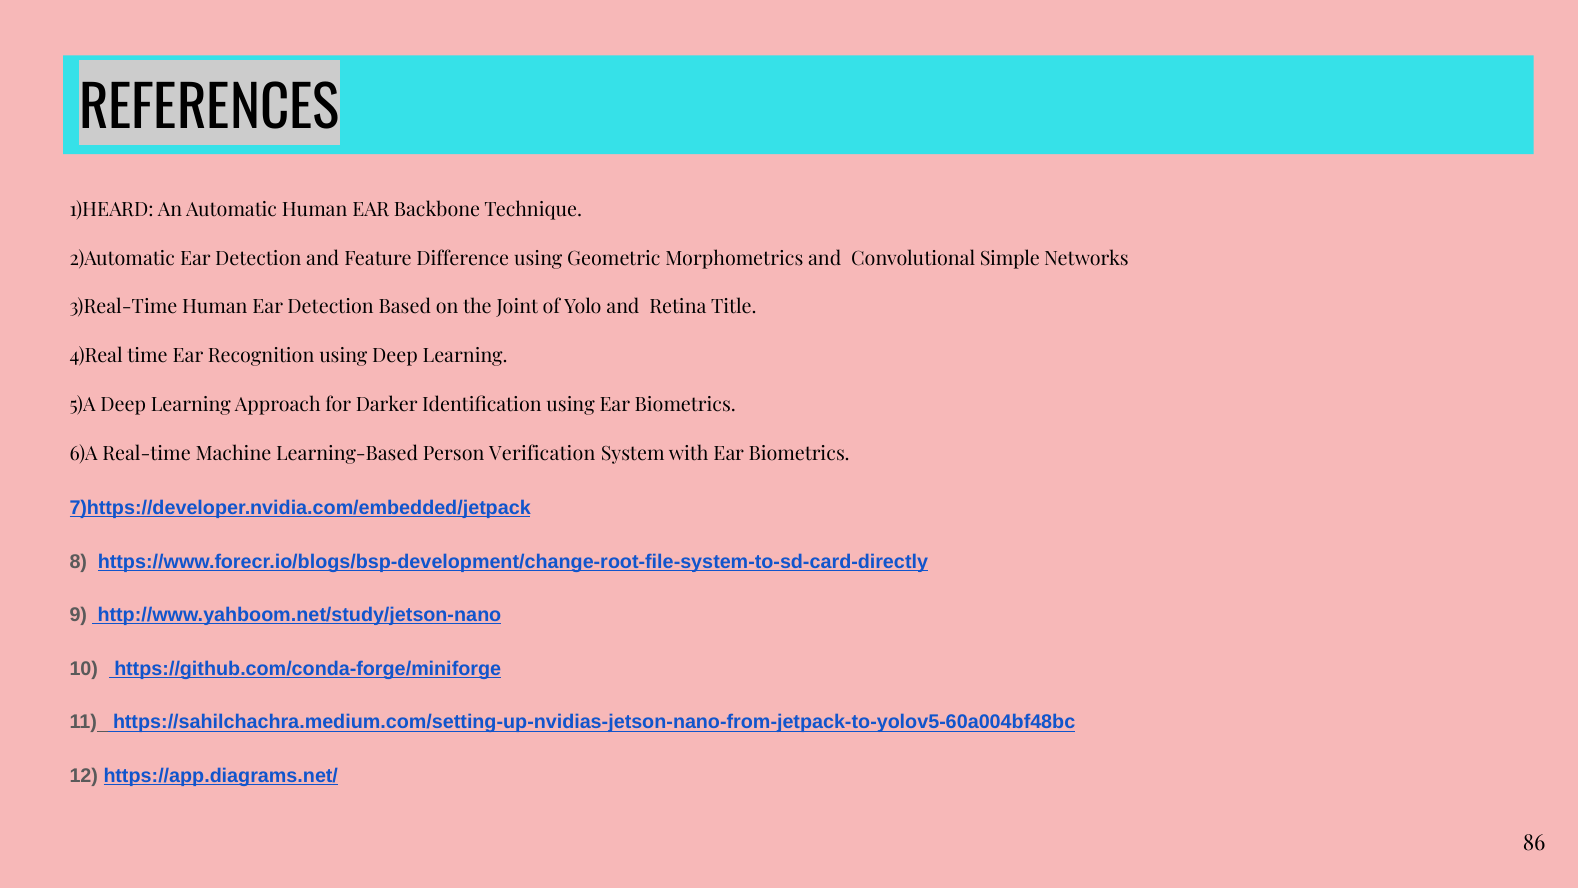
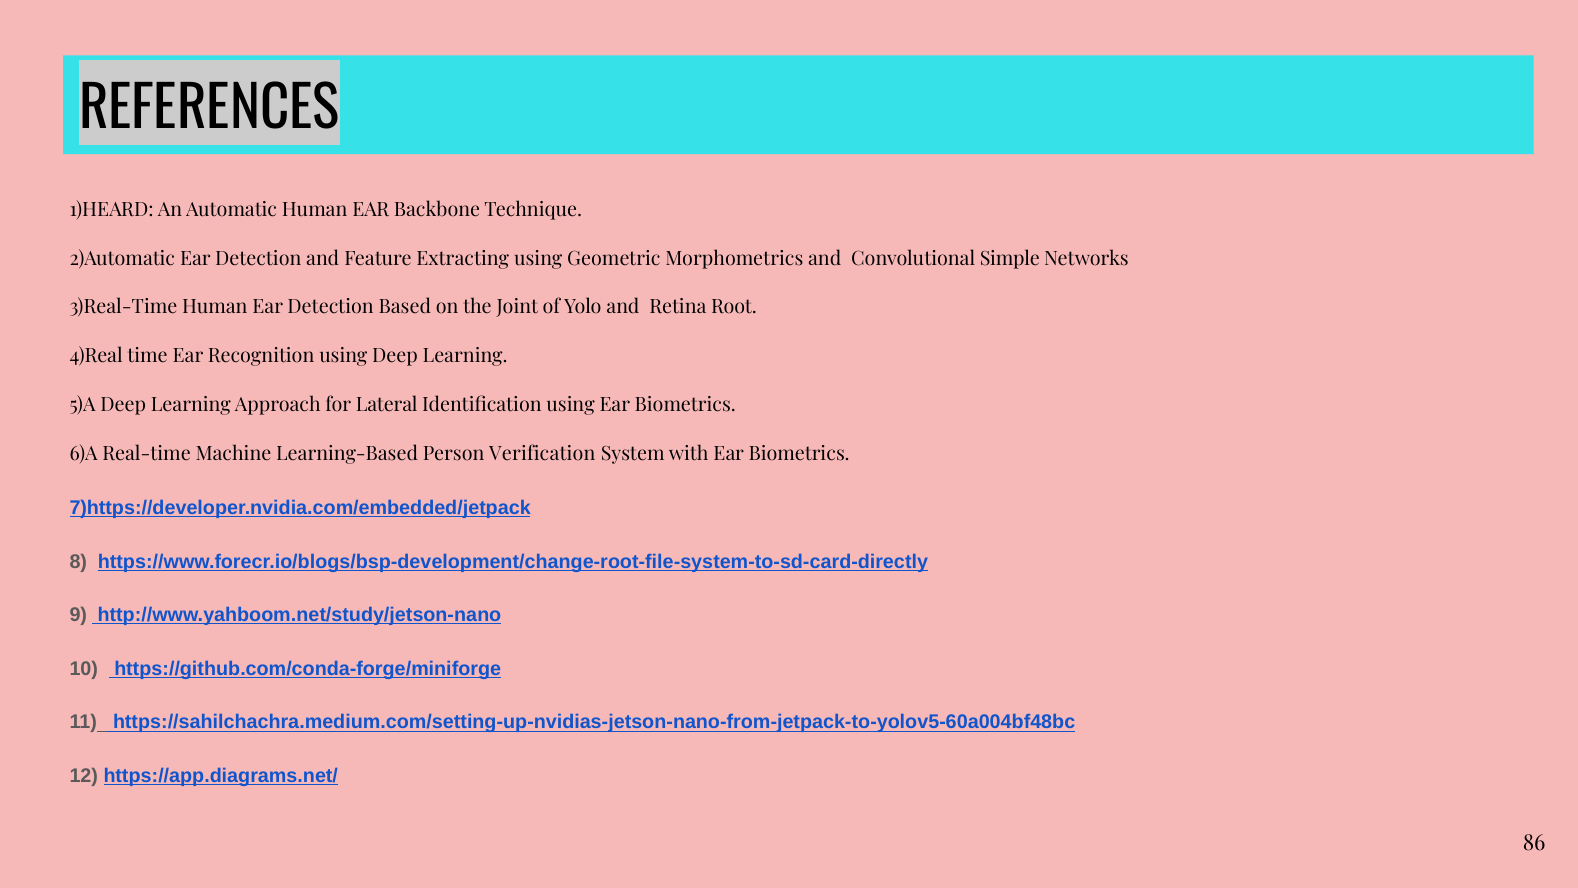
Difference: Difference -> Extracting
Title: Title -> Root
Darker: Darker -> Lateral
